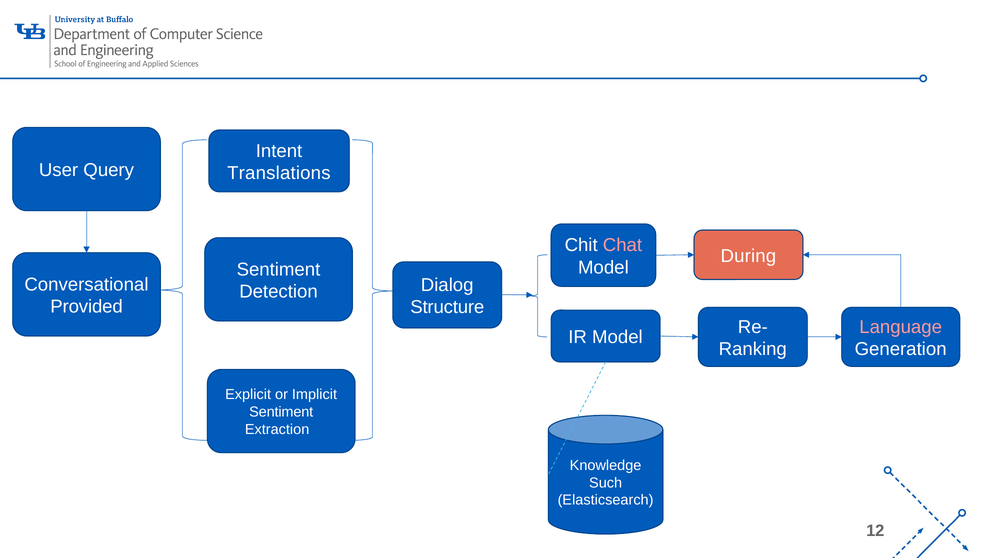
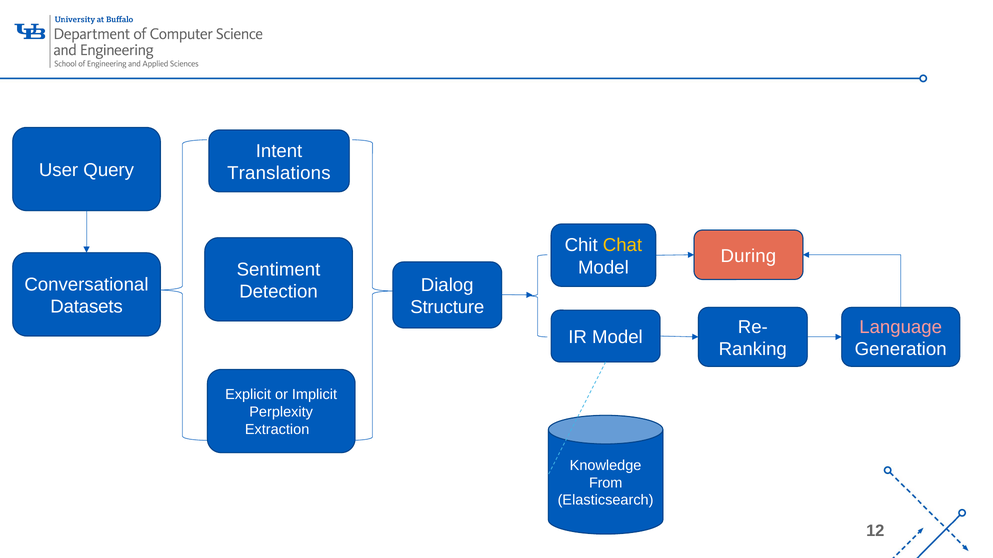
Chat colour: pink -> yellow
Provided: Provided -> Datasets
Sentiment at (281, 412): Sentiment -> Perplexity
Such: Such -> From
